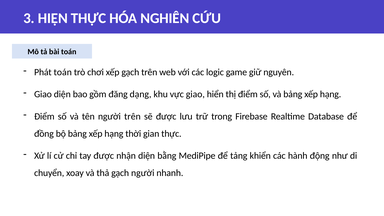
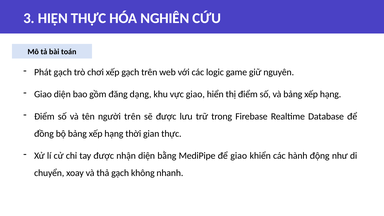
Phát toán: toán -> gạch
để tảng: tảng -> giao
gạch người: người -> không
